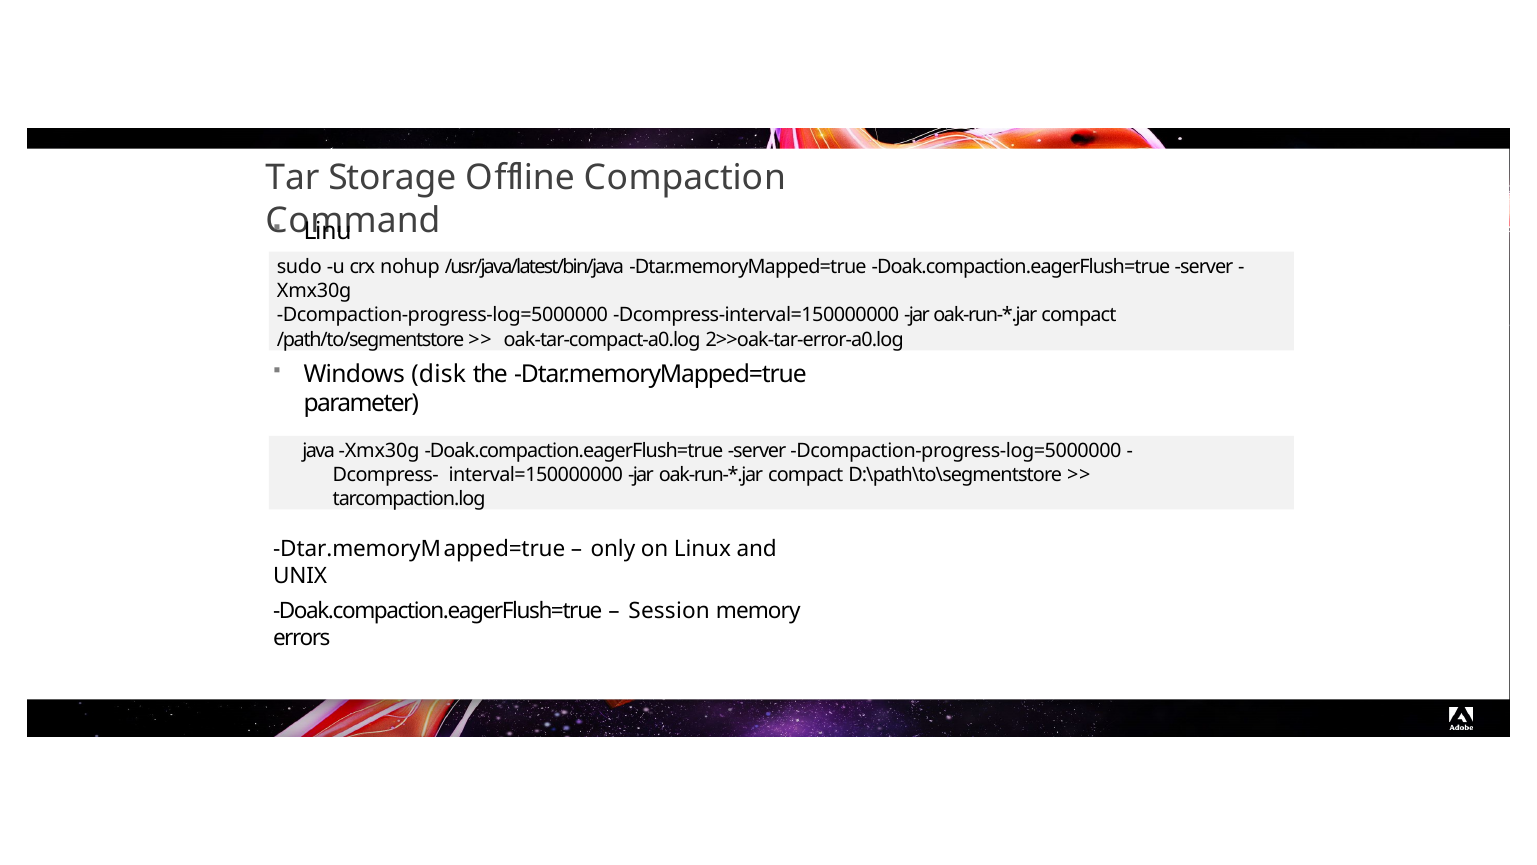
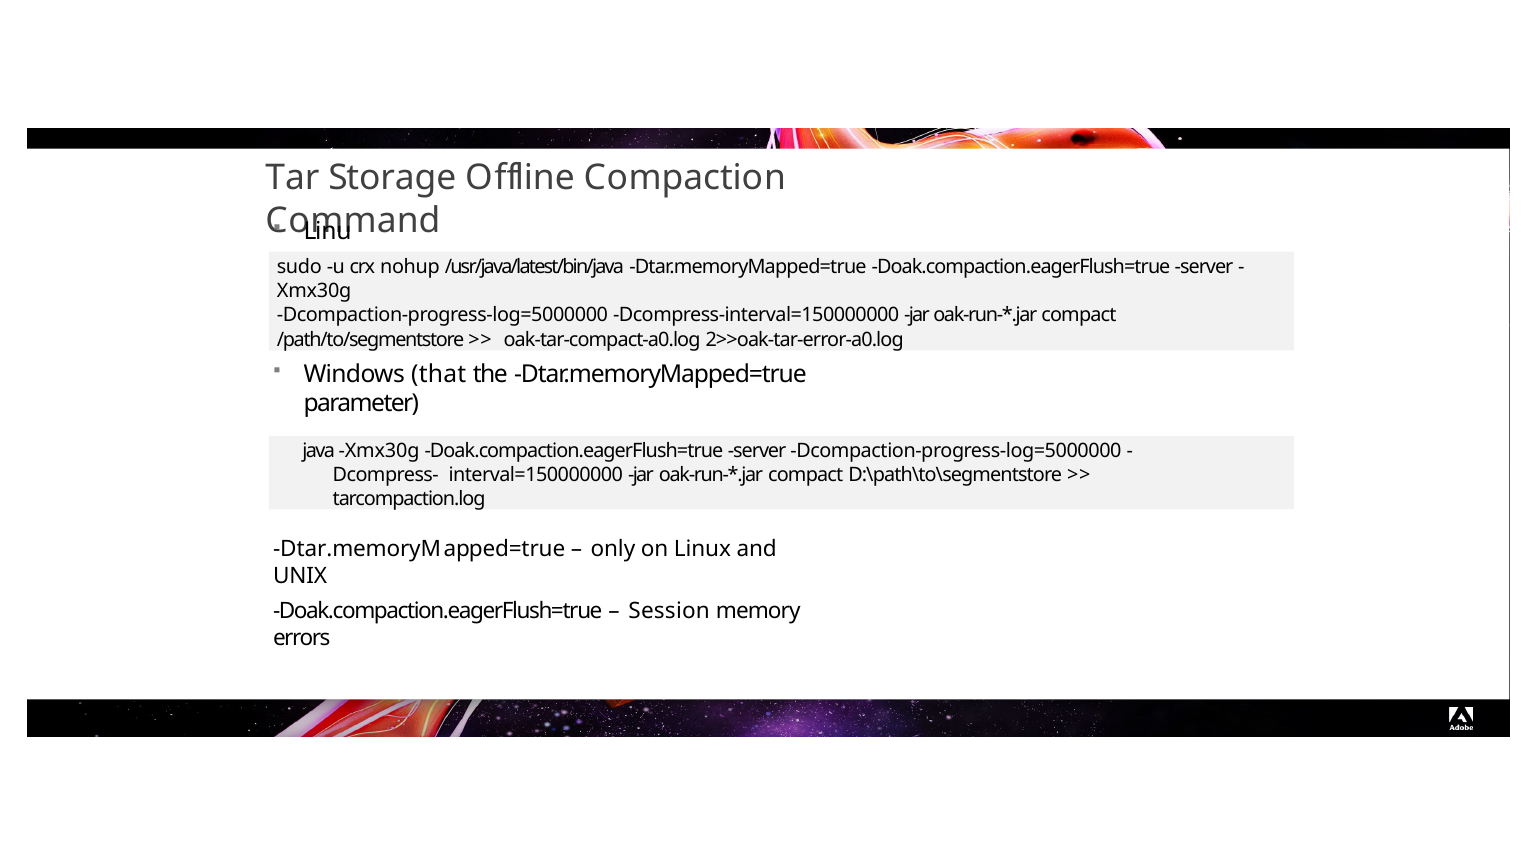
disk: disk -> that
